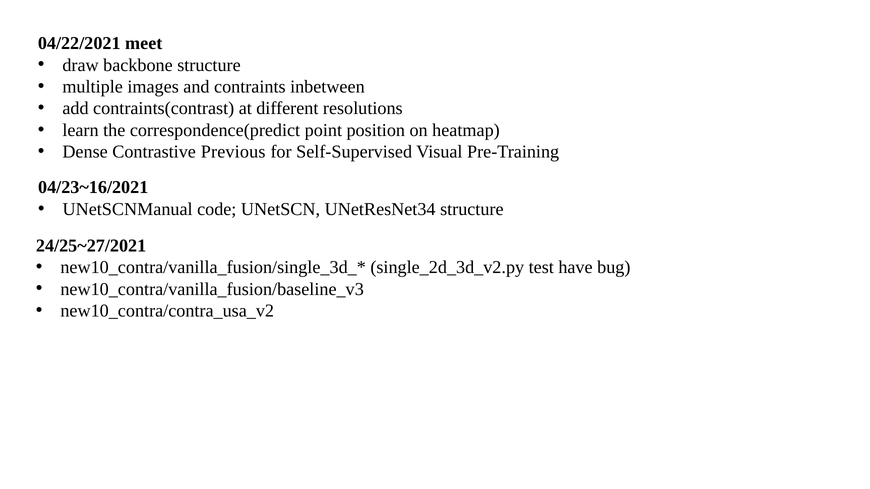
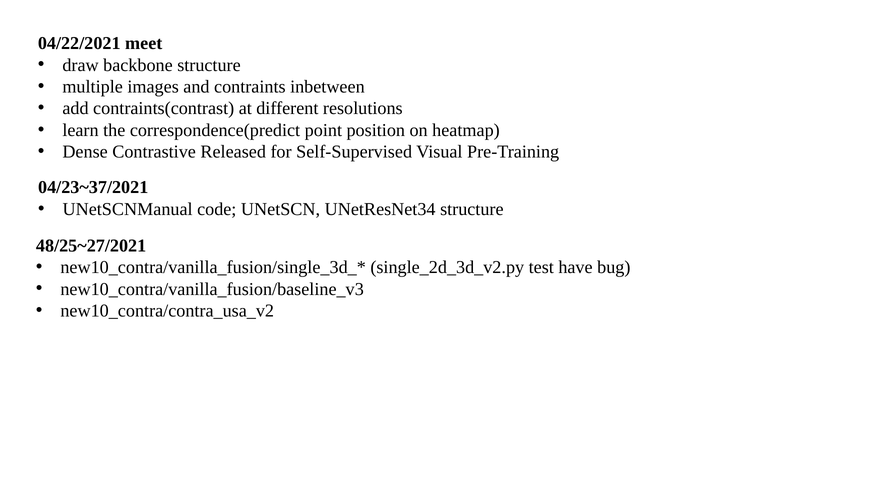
Previous: Previous -> Released
04/23~16/2021: 04/23~16/2021 -> 04/23~37/2021
24/25~27/2021: 24/25~27/2021 -> 48/25~27/2021
